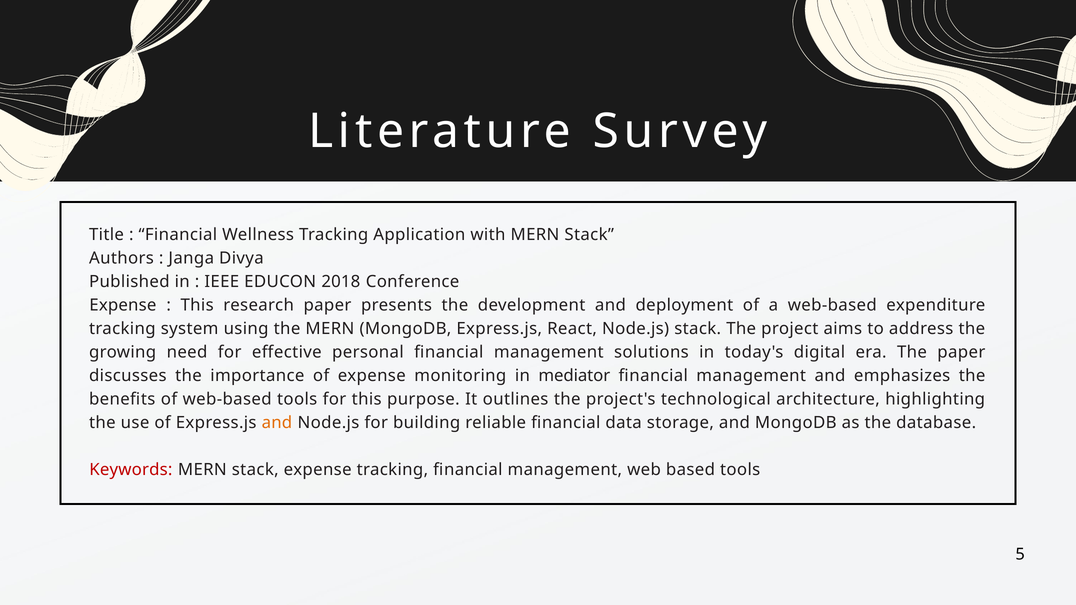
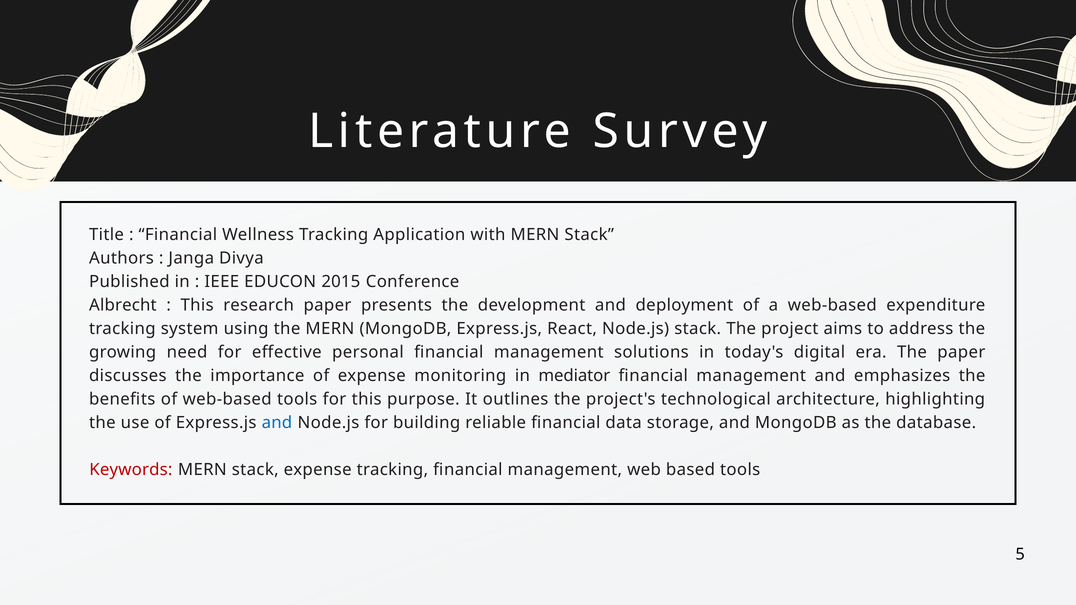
2018: 2018 -> 2015
Expense at (123, 305): Expense -> Albrecht
and at (277, 423) colour: orange -> blue
